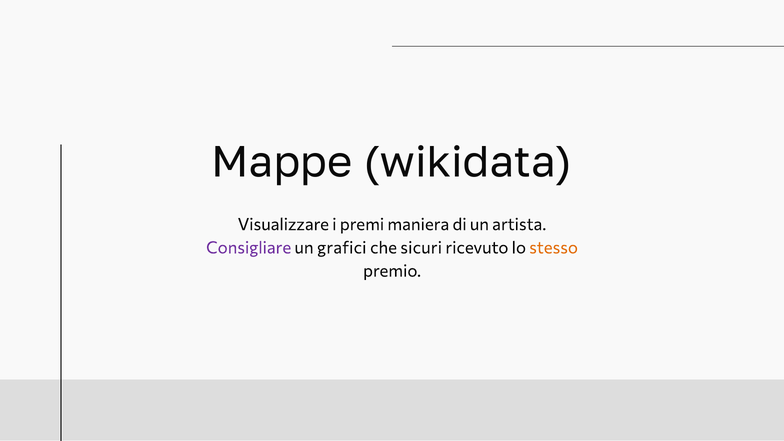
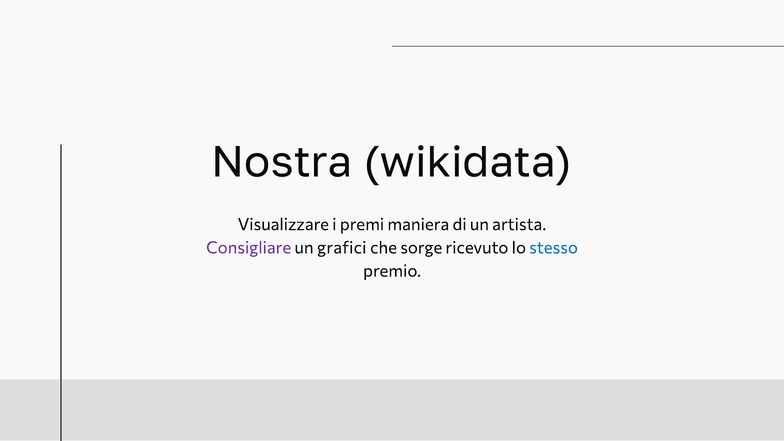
Mappe: Mappe -> Nostra
sicuri: sicuri -> sorge
stesso colour: orange -> blue
